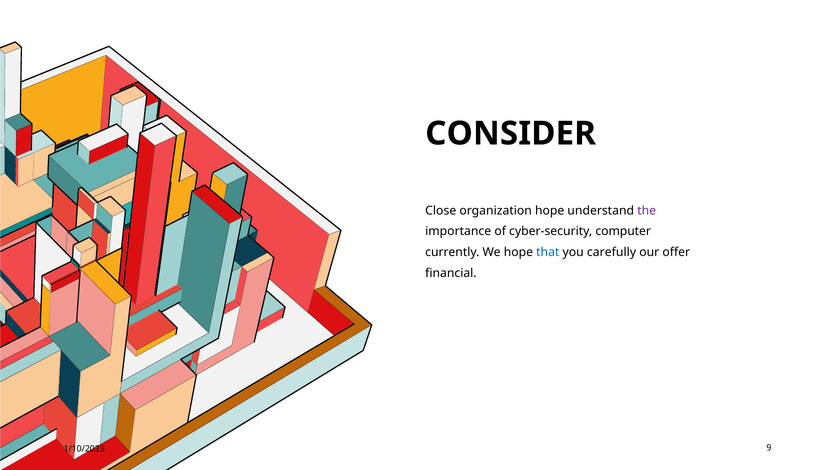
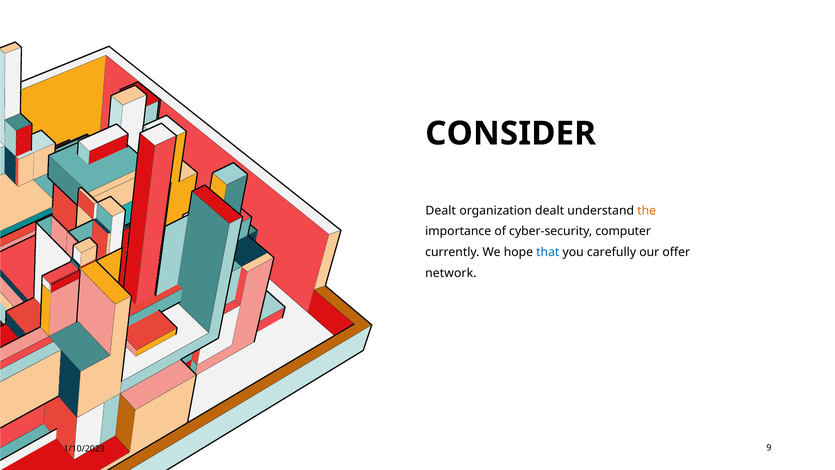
Close at (441, 210): Close -> Dealt
organization hope: hope -> dealt
the colour: purple -> orange
financial: financial -> network
